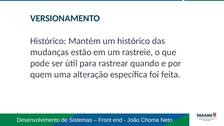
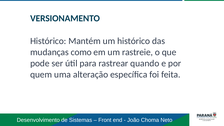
estão: estão -> como
